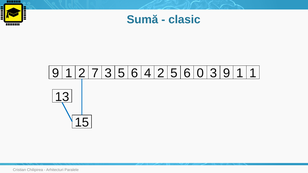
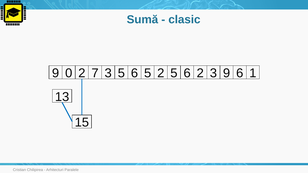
1 at (69, 73): 1 -> 0
6 4: 4 -> 5
6 0: 0 -> 2
3 9 1: 1 -> 6
